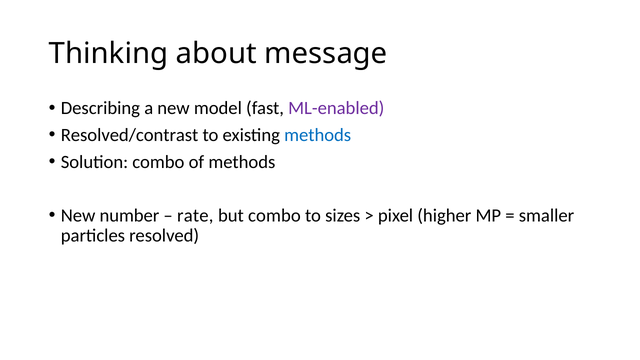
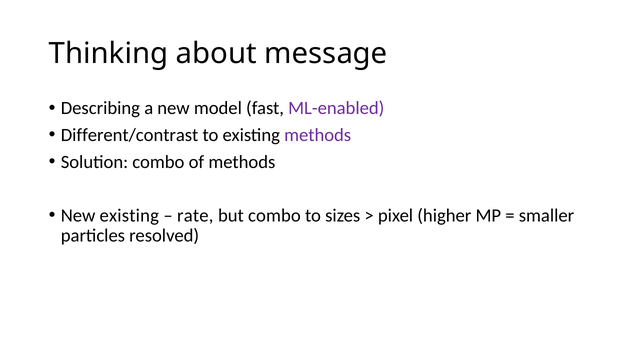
Resolved/contrast: Resolved/contrast -> Different/contrast
methods at (318, 135) colour: blue -> purple
New number: number -> existing
